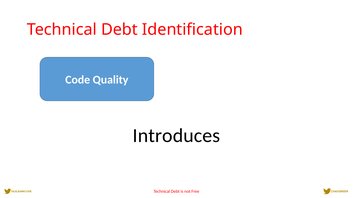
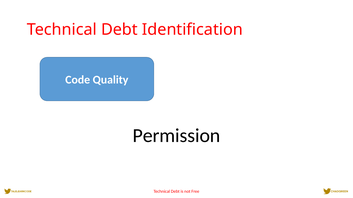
Introduces: Introduces -> Permission
